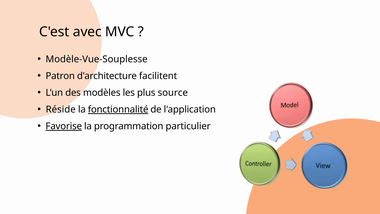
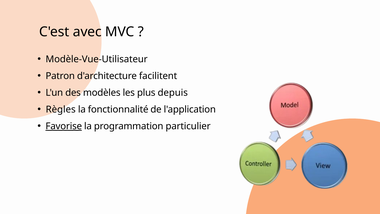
Modèle-Vue-Souplesse: Modèle-Vue-Souplesse -> Modèle-Vue-Utilisateur
source: source -> depuis
Réside: Réside -> Règles
fonctionnalité underline: present -> none
